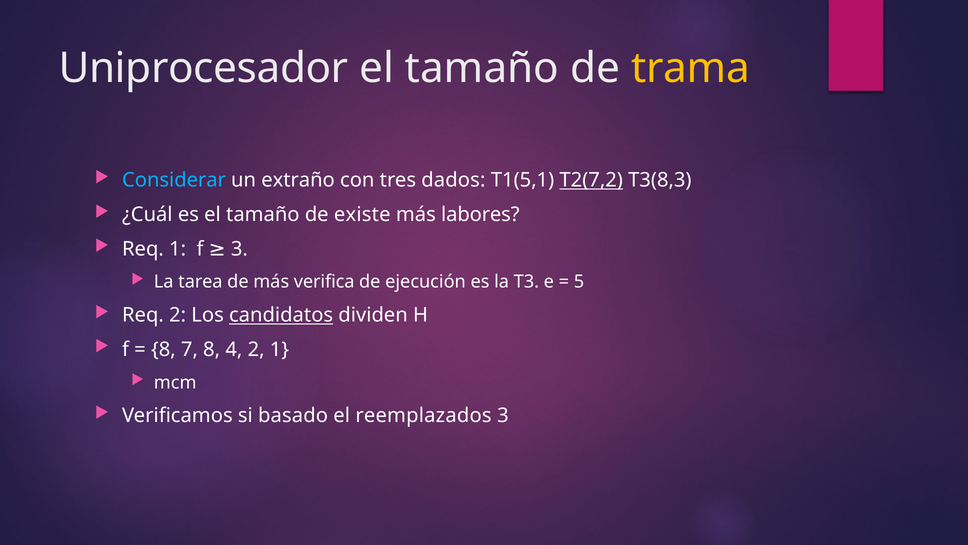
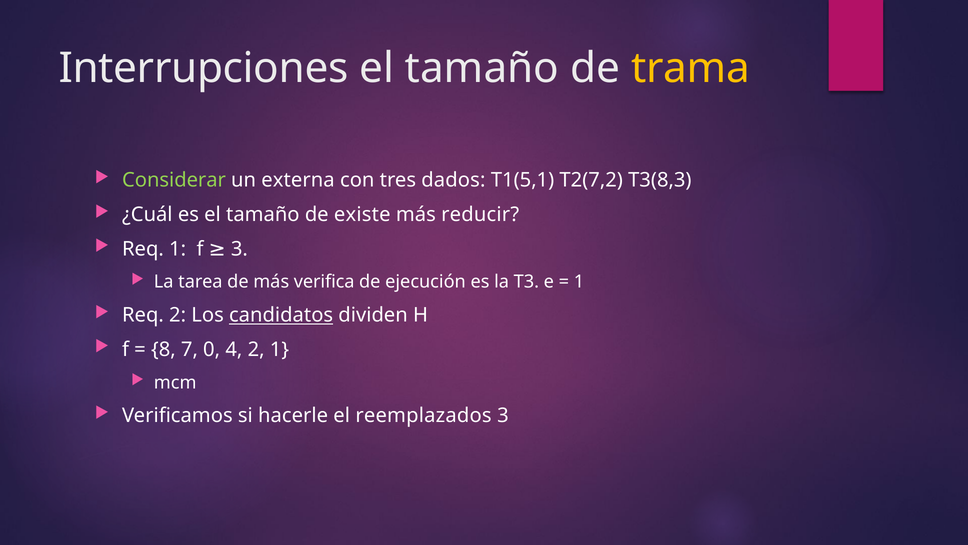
Uniprocesador: Uniprocesador -> Interrupciones
Considerar colour: light blue -> light green
extraño: extraño -> externa
T2(7,2 underline: present -> none
labores: labores -> reducir
5 at (579, 282): 5 -> 1
7 8: 8 -> 0
basado: basado -> hacerle
